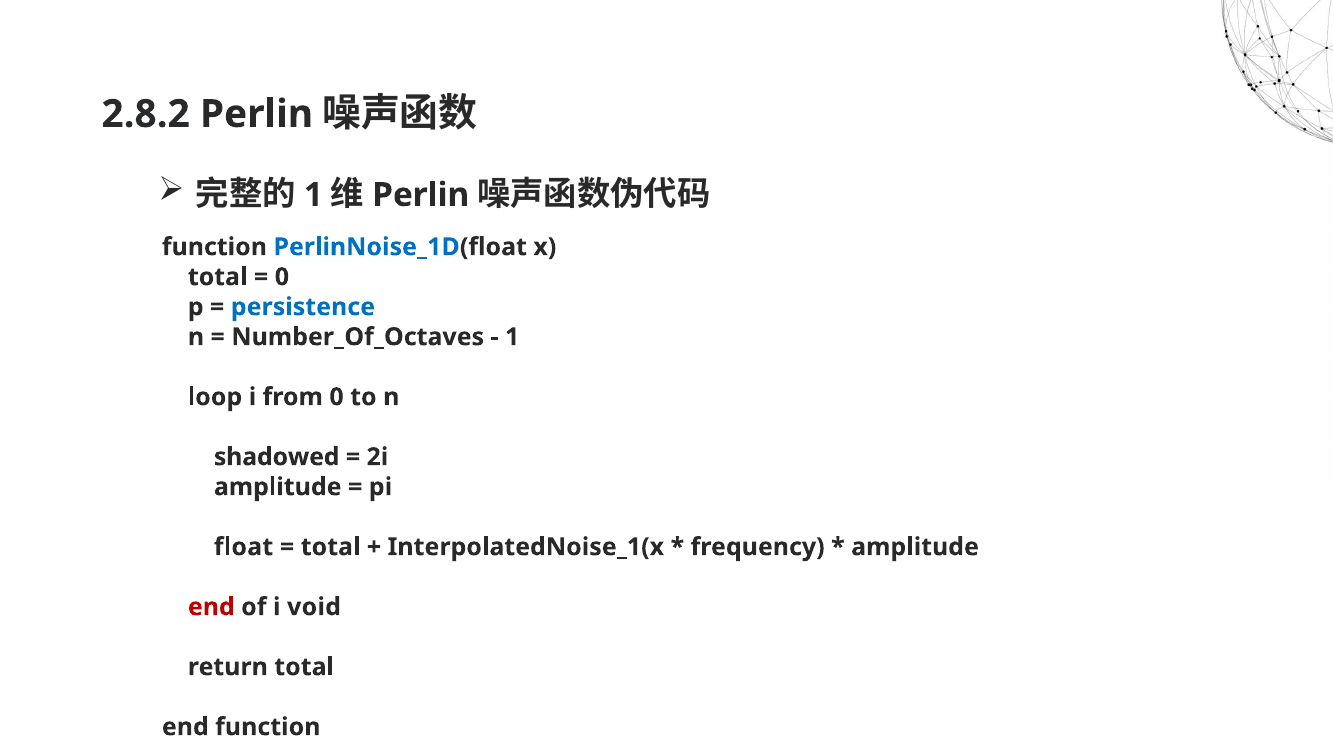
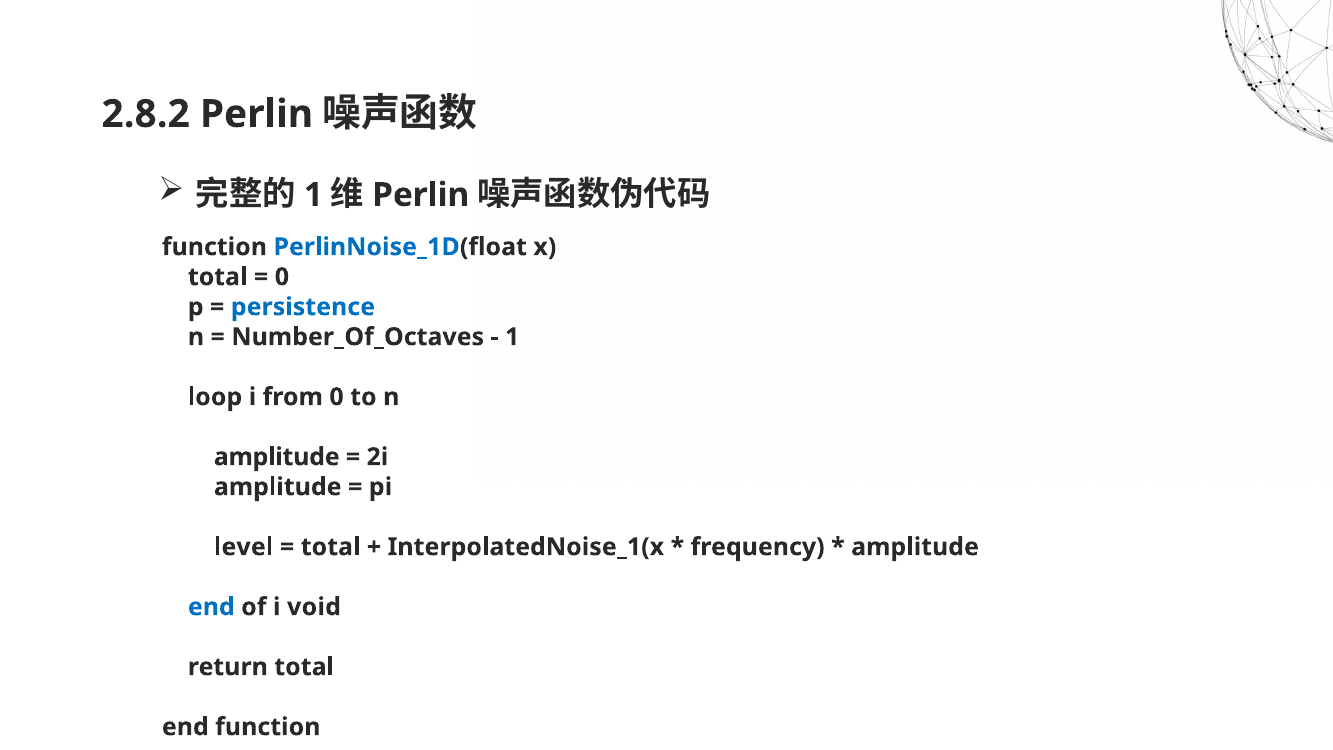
shadowed at (277, 457): shadowed -> amplitude
float: float -> level
end at (211, 607) colour: red -> blue
